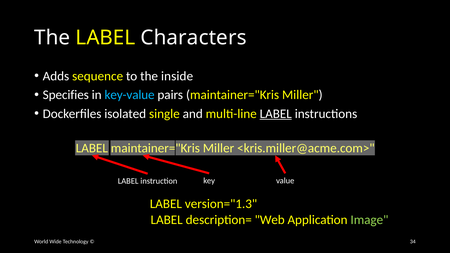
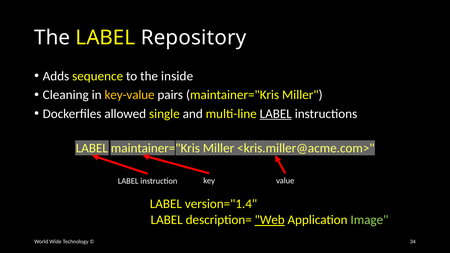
Characters: Characters -> Repository
Specifies: Specifies -> Cleaning
key-value colour: light blue -> yellow
isolated: isolated -> allowed
version="1.3: version="1.3 -> version="1.4
Web underline: none -> present
